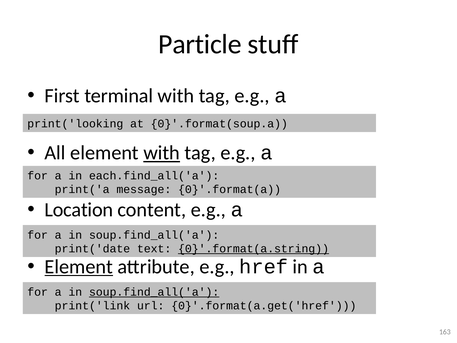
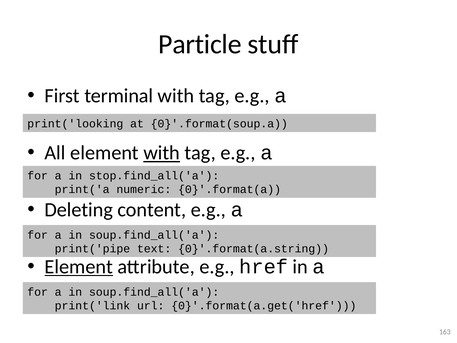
each.find_all('a: each.find_all('a -> stop.find_all('a
message: message -> numeric
Location: Location -> Deleting
print('date: print('date -> print('pipe
0}'.format(a.string underline: present -> none
soup.find_all('a at (154, 292) underline: present -> none
